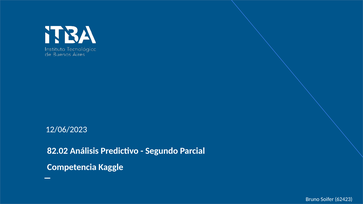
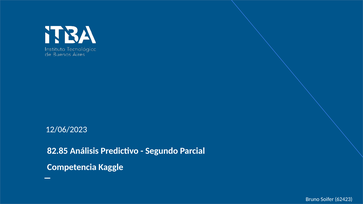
82.02: 82.02 -> 82.85
